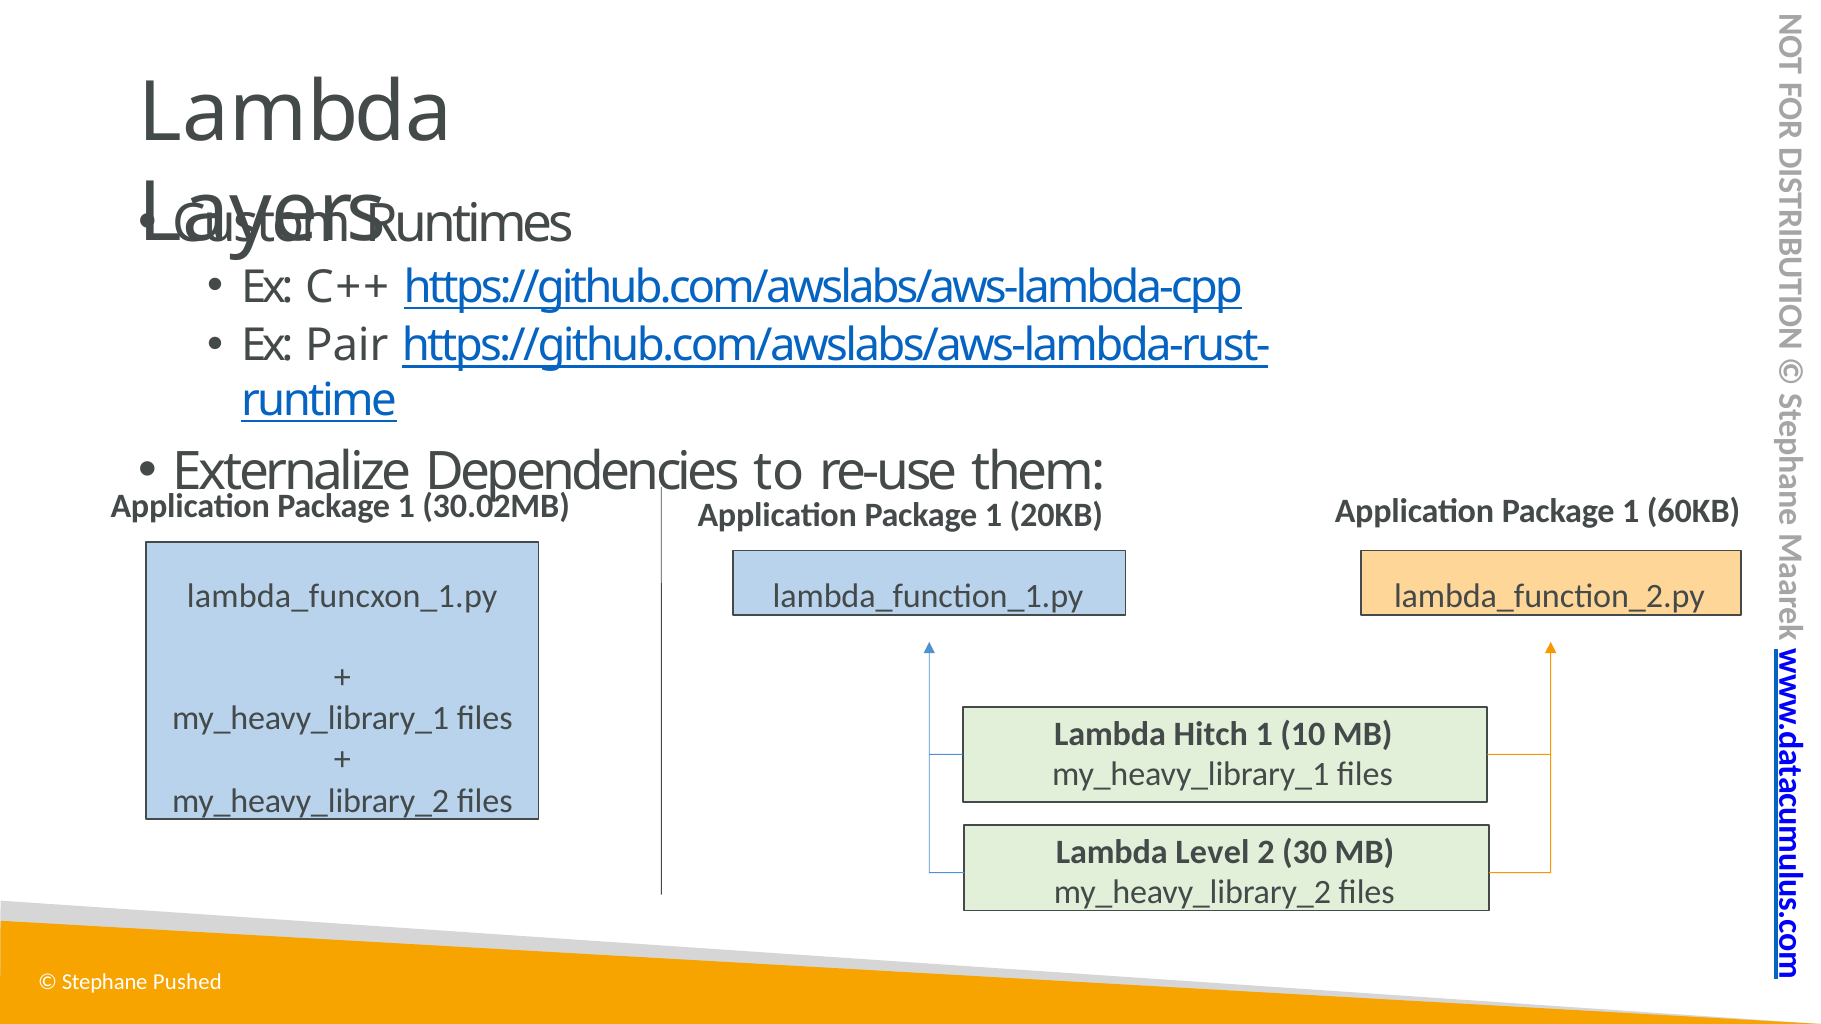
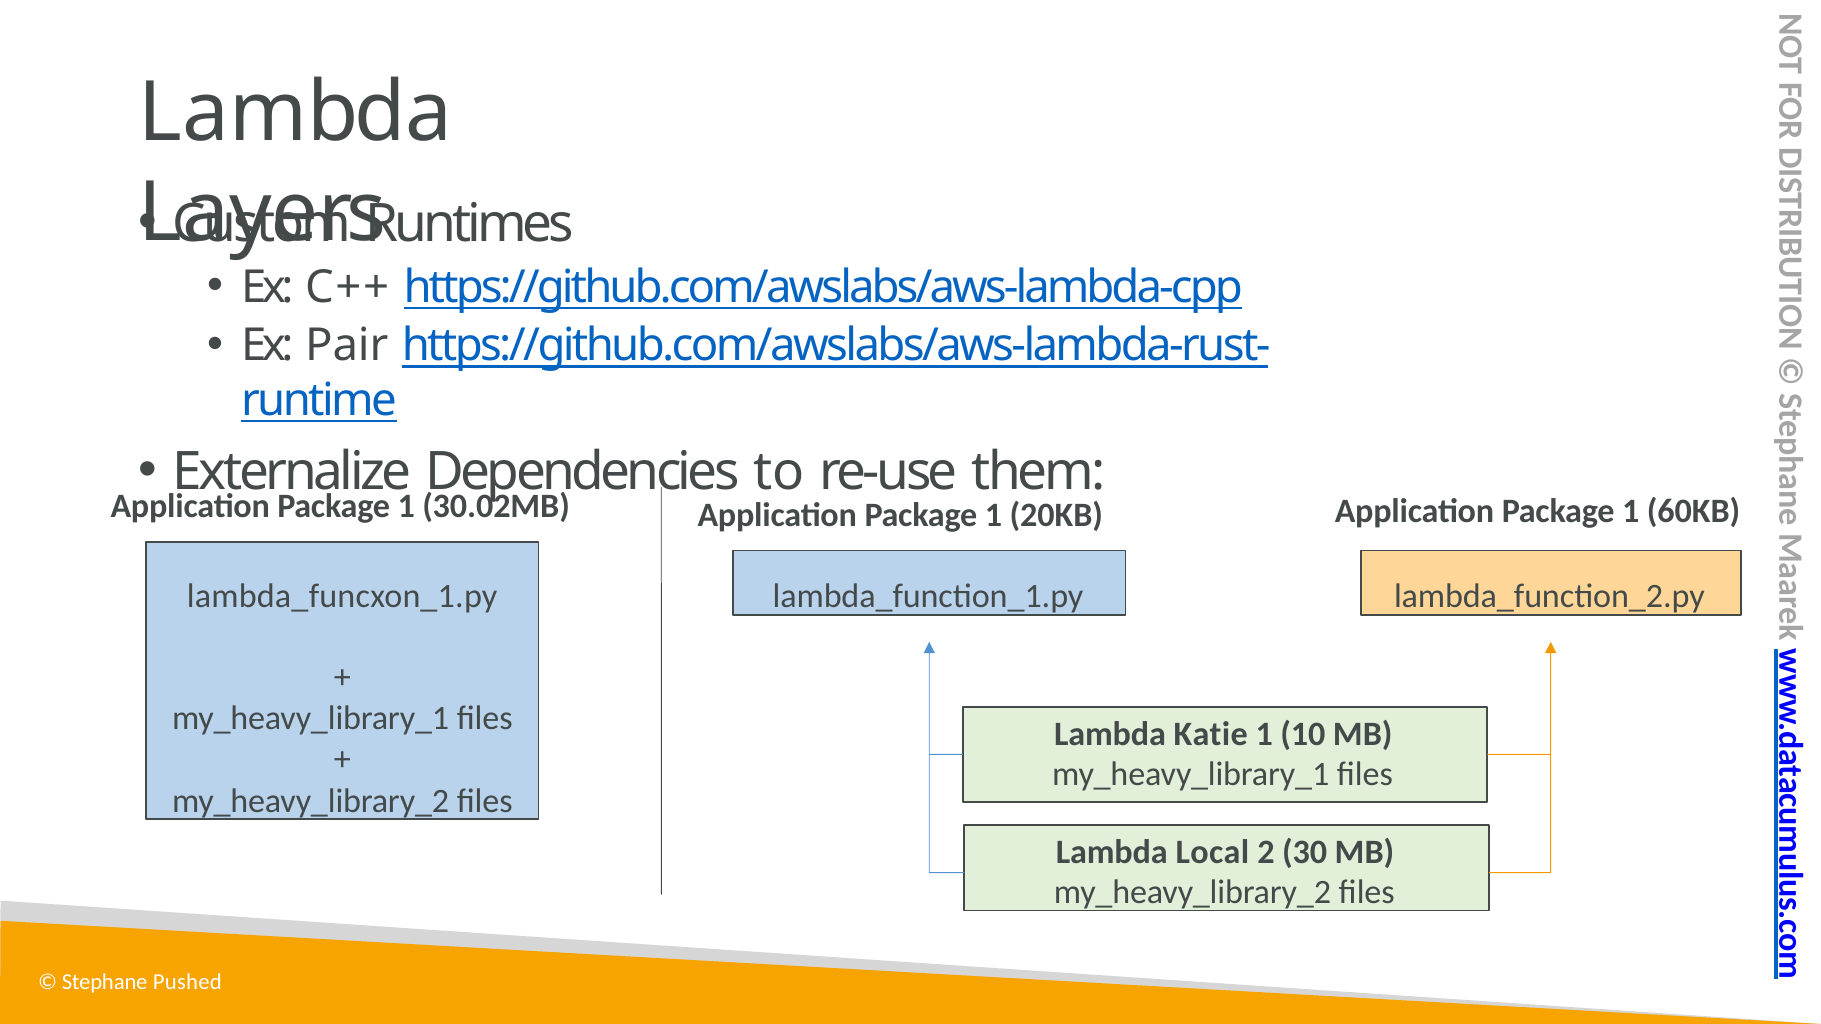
Hitch: Hitch -> Katie
Level: Level -> Local
